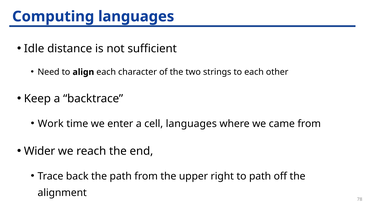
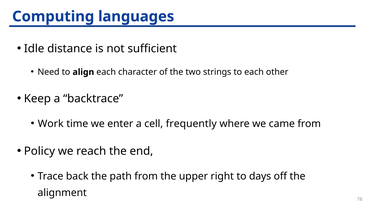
cell languages: languages -> frequently
Wider: Wider -> Policy
to path: path -> days
